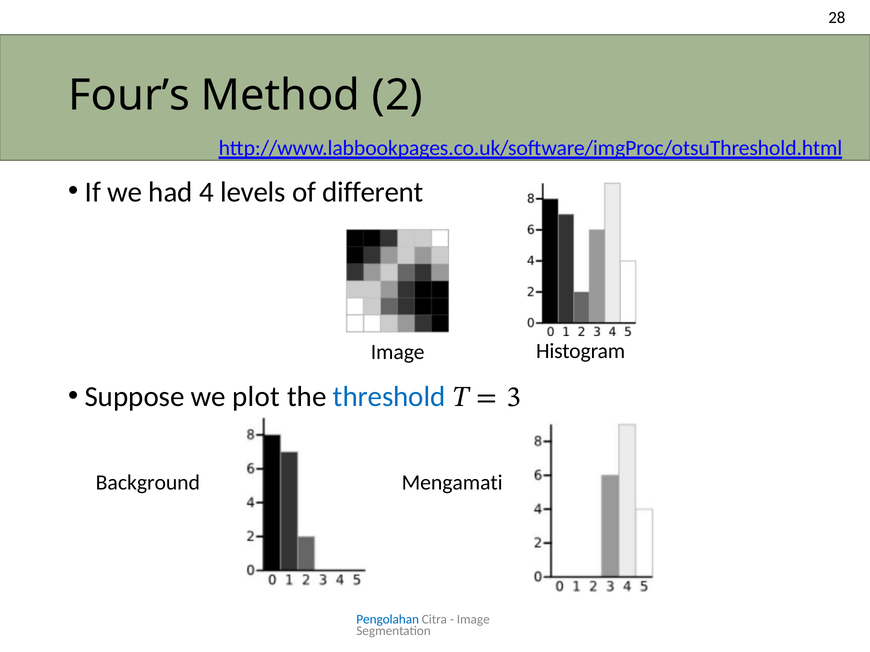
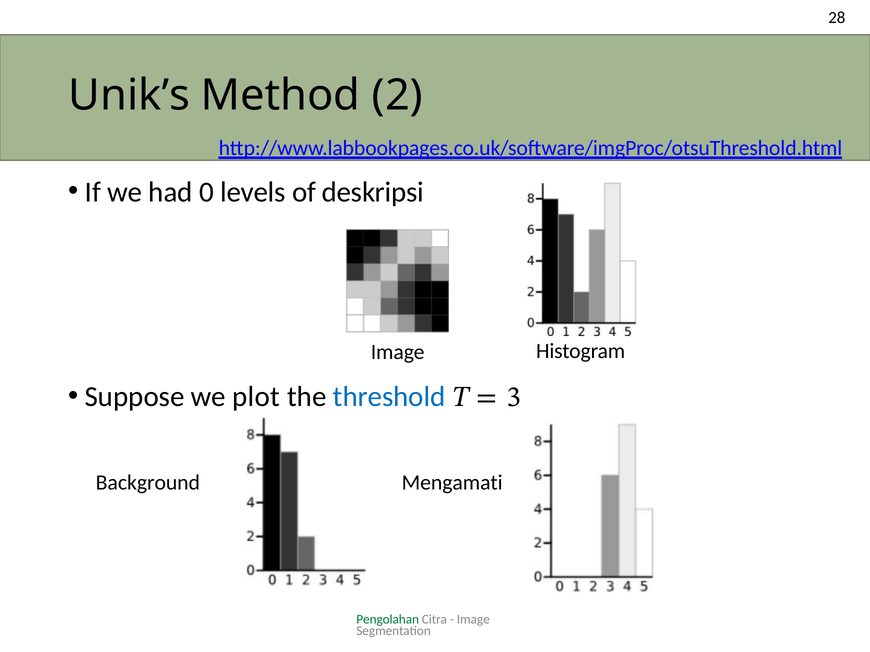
Four’s: Four’s -> Unik’s
4: 4 -> 0
different: different -> deskripsi
Pengolahan colour: blue -> green
